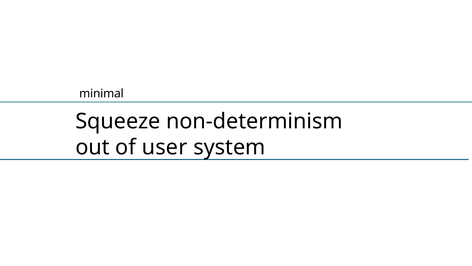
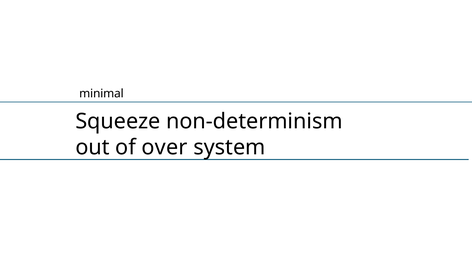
user: user -> over
